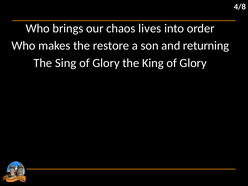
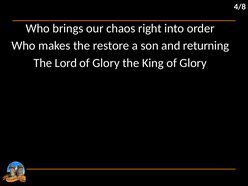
lives: lives -> right
Sing: Sing -> Lord
